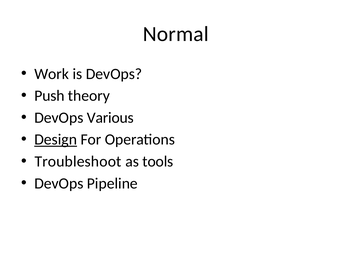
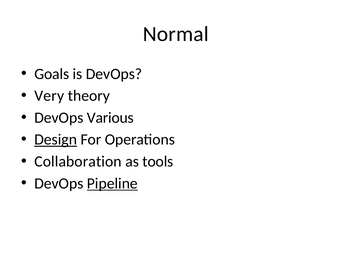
Work: Work -> Goals
Push: Push -> Very
Troubleshoot: Troubleshoot -> Collaboration
Pipeline underline: none -> present
